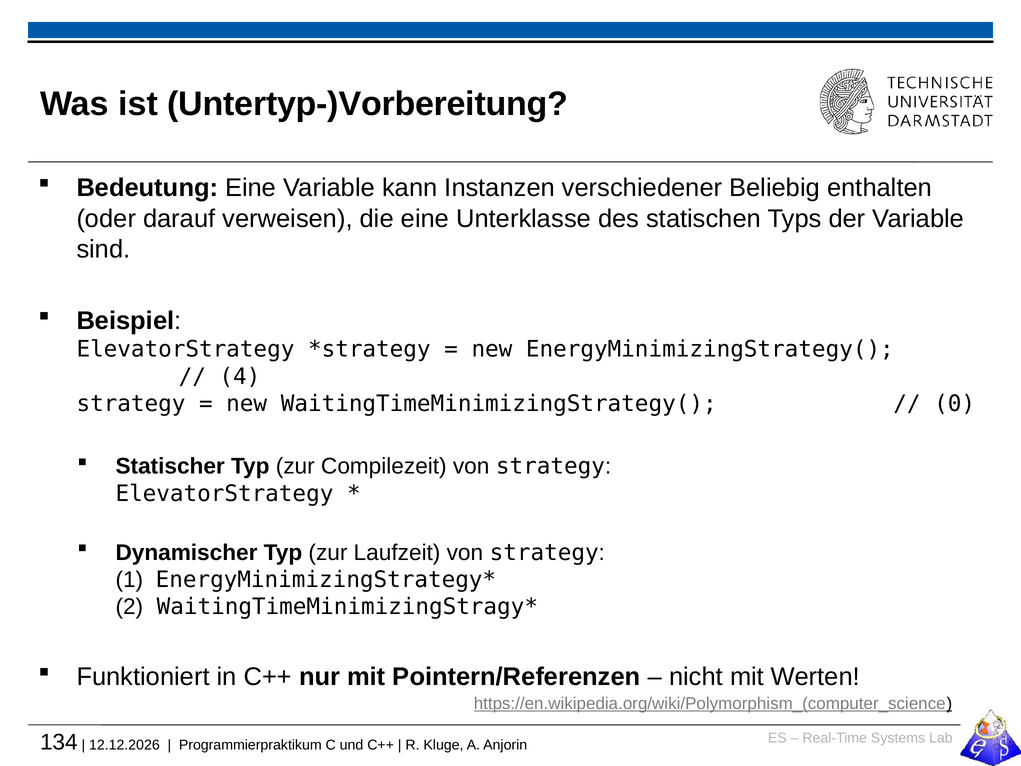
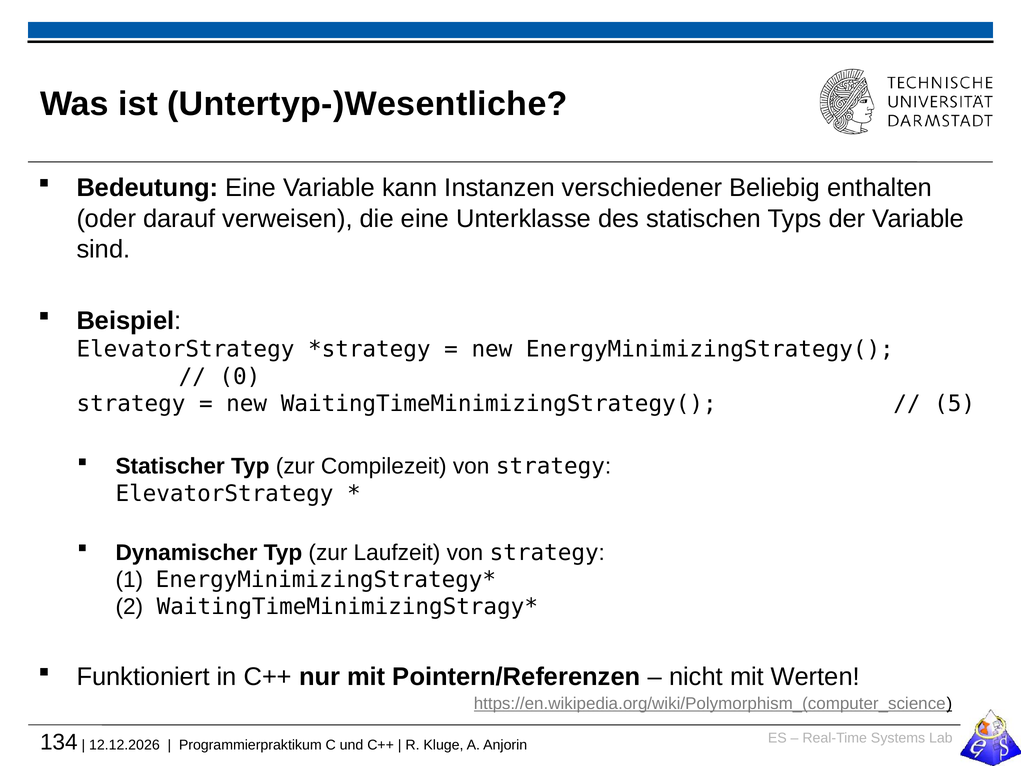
Untertyp-)Vorbereitung: Untertyp-)Vorbereitung -> Untertyp-)Wesentliche
4: 4 -> 0
0: 0 -> 5
